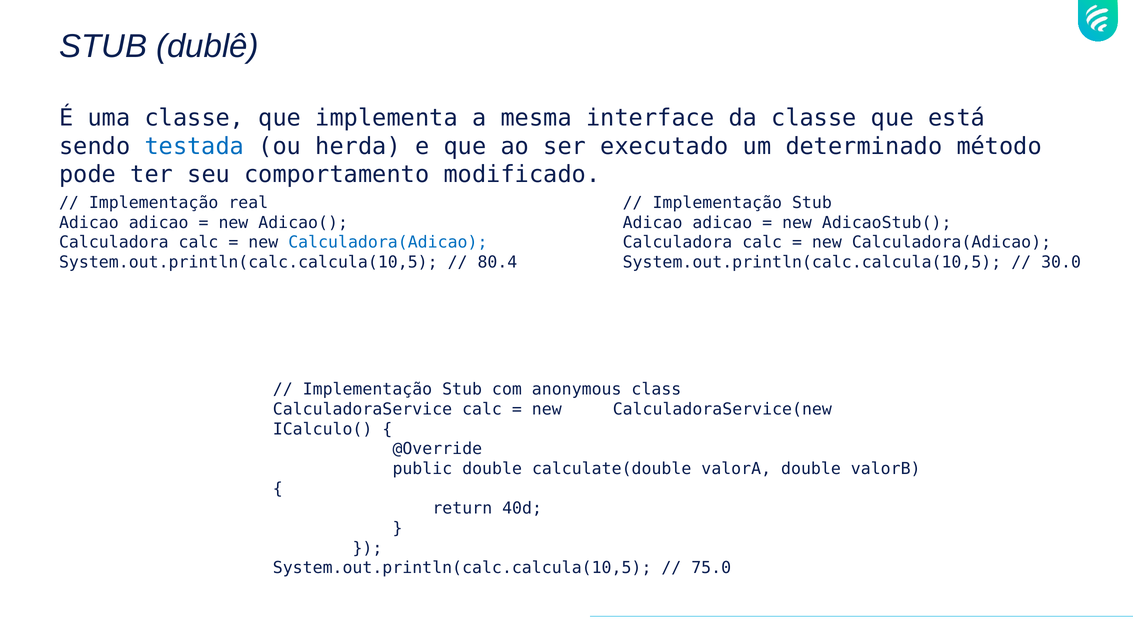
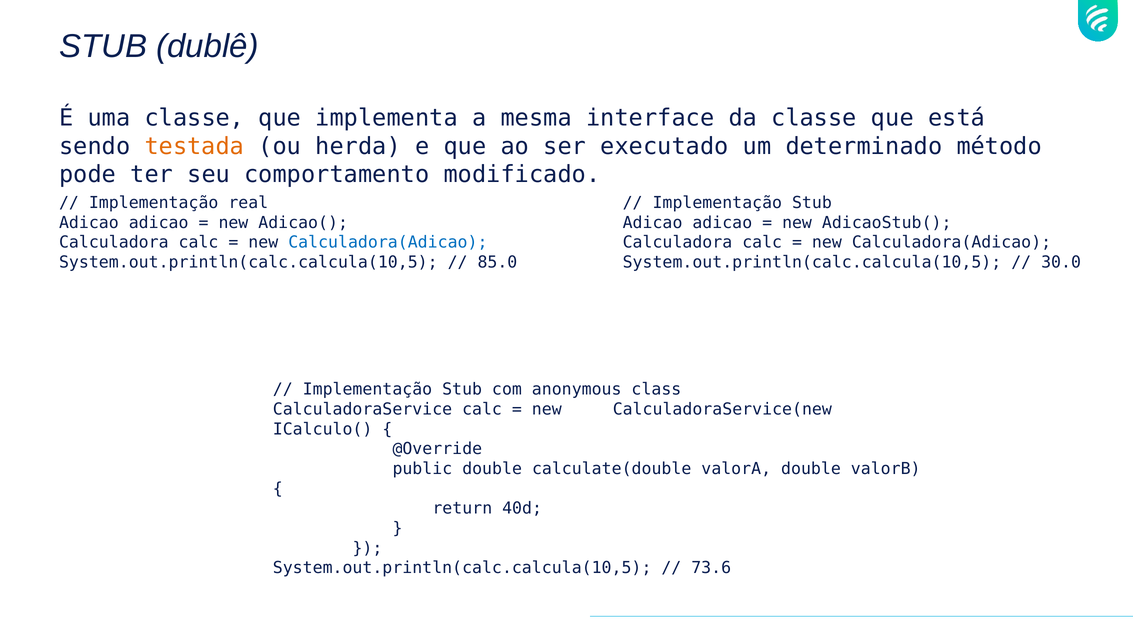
testada colour: blue -> orange
80.4: 80.4 -> 85.0
75.0: 75.0 -> 73.6
